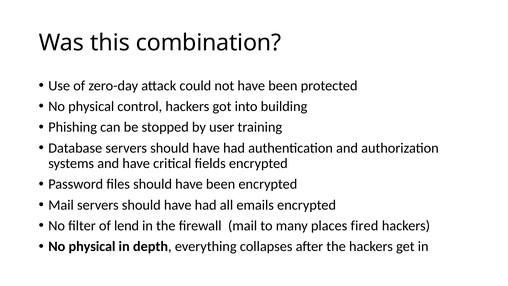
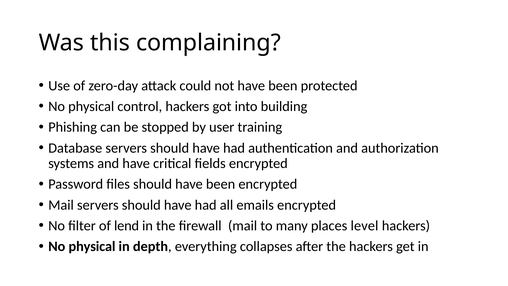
combination: combination -> complaining
fired: fired -> level
